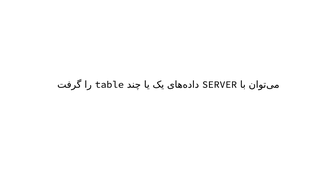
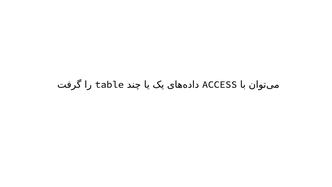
SERVER: SERVER -> ACCESS
